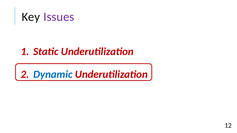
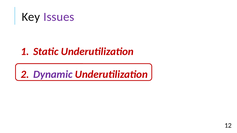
Dynamic colour: blue -> purple
